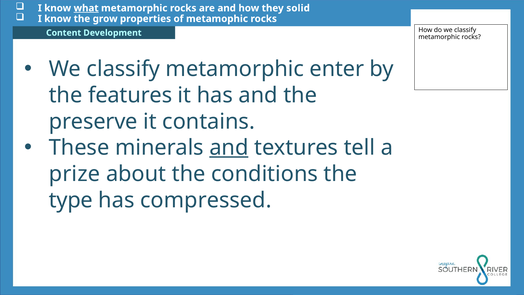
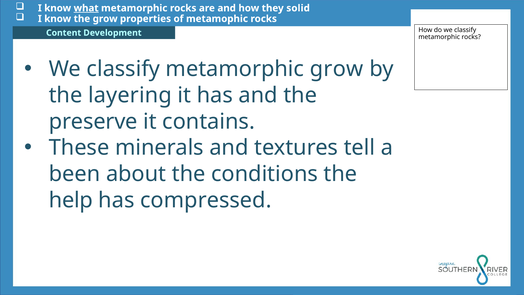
metamorphic enter: enter -> grow
features: features -> layering
and at (229, 148) underline: present -> none
prize: prize -> been
type: type -> help
